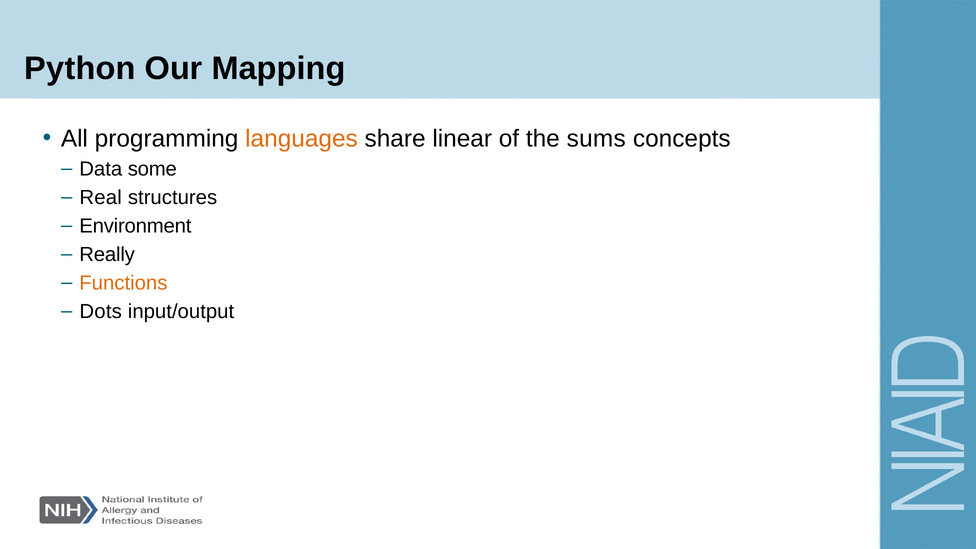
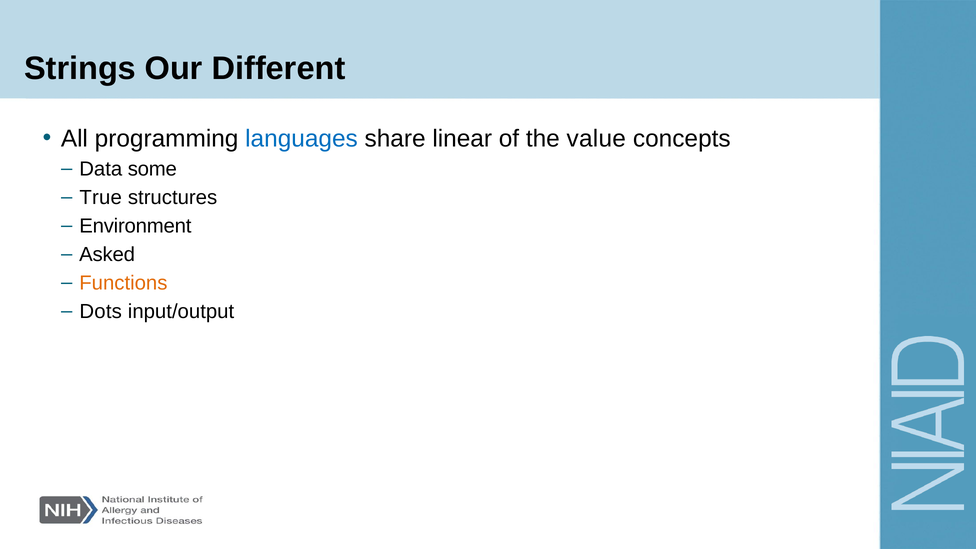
Python: Python -> Strings
Mapping: Mapping -> Different
languages colour: orange -> blue
sums: sums -> value
Real: Real -> True
Really: Really -> Asked
